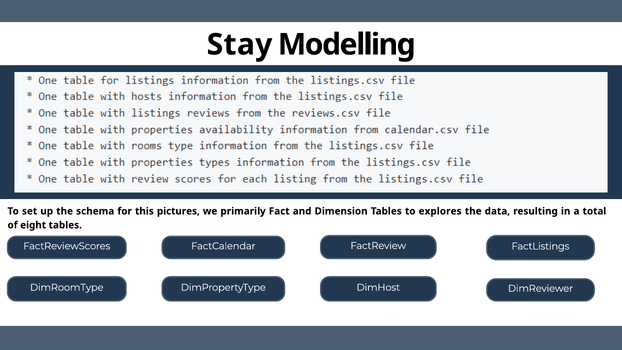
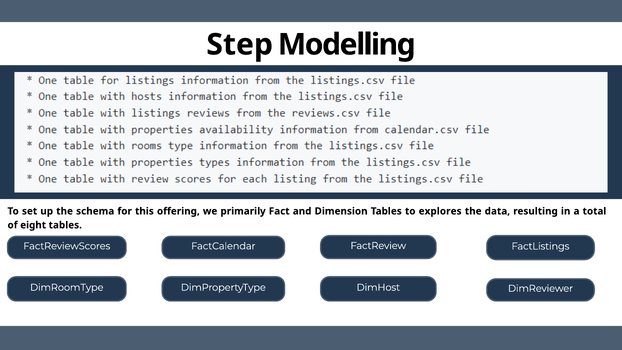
Stay: Stay -> Step
pictures: pictures -> offering
